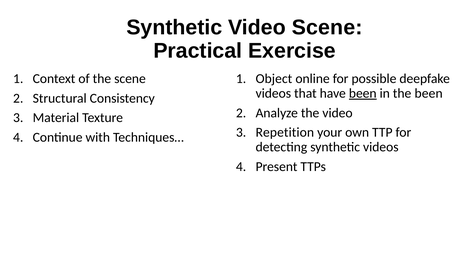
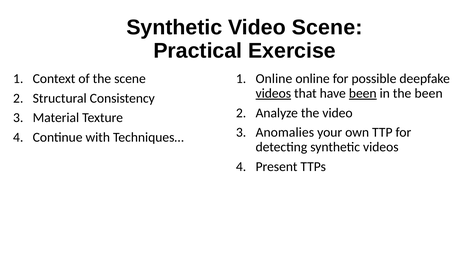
Object at (274, 79): Object -> Online
videos at (273, 93) underline: none -> present
Repetition: Repetition -> Anomalies
